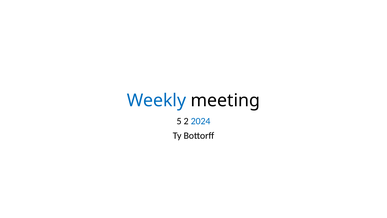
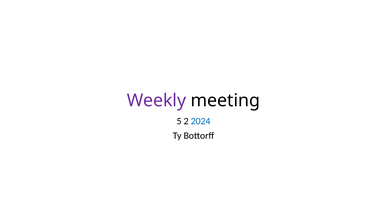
Weekly colour: blue -> purple
